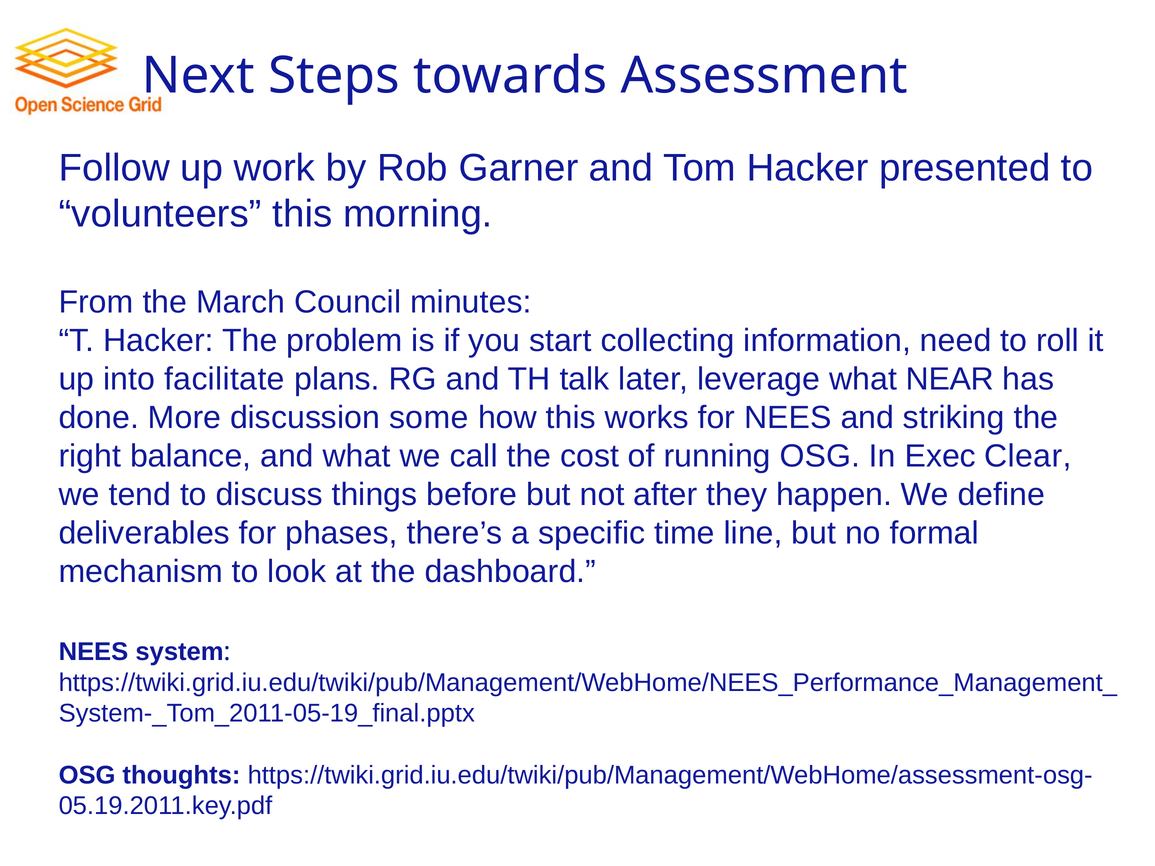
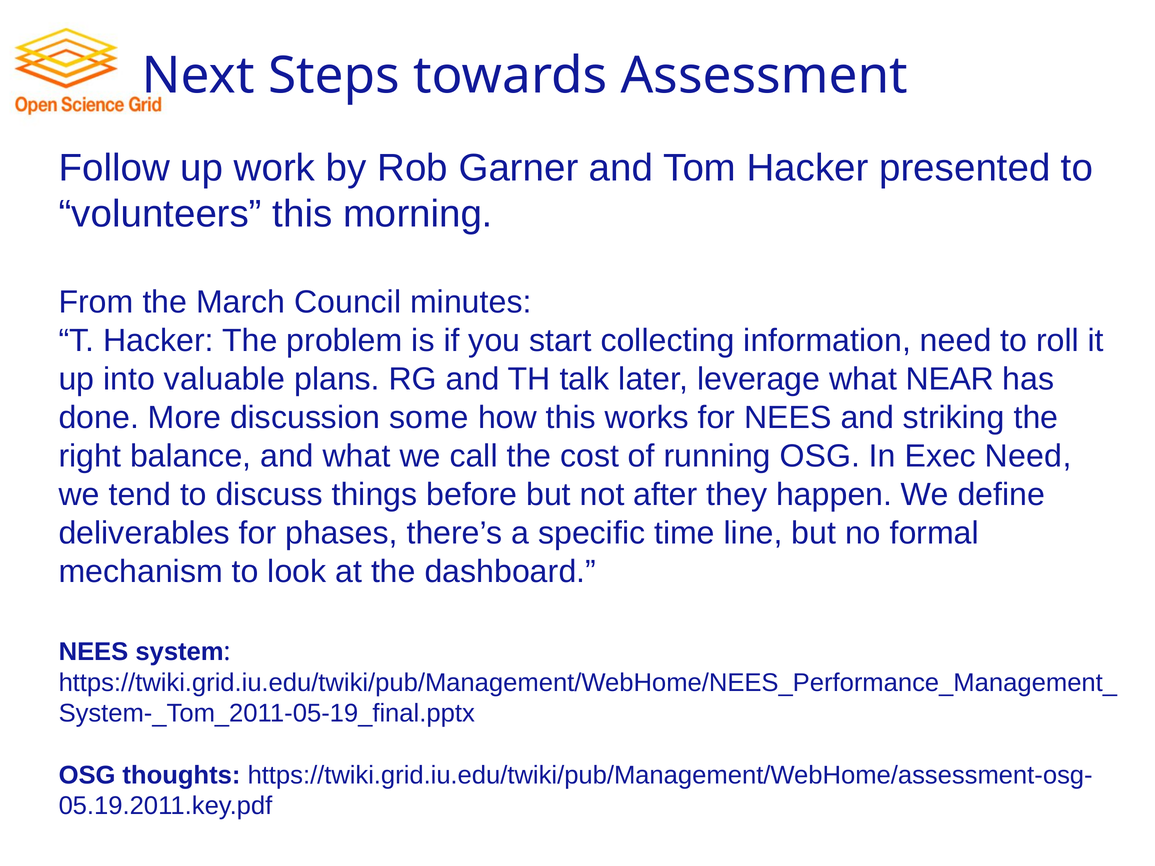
facilitate: facilitate -> valuable
Exec Clear: Clear -> Need
